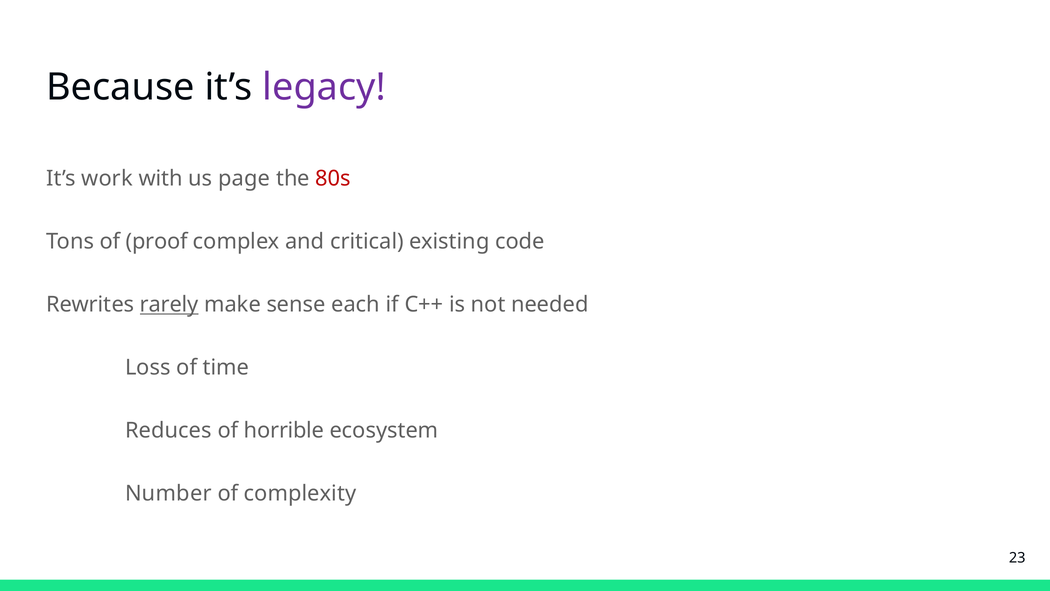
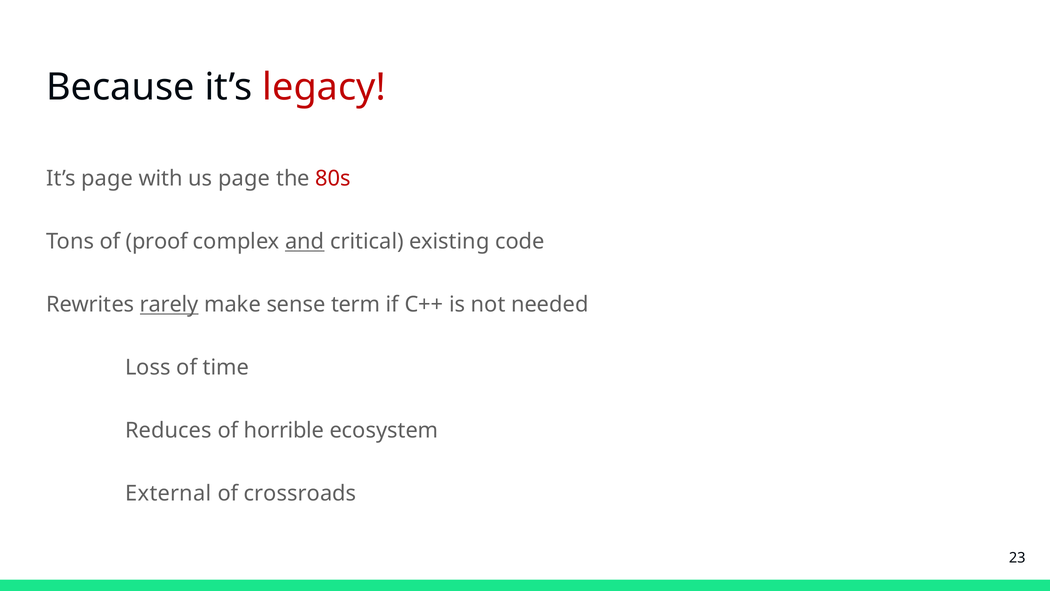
legacy colour: purple -> red
It’s work: work -> page
and underline: none -> present
each: each -> term
Number: Number -> External
complexity: complexity -> crossroads
